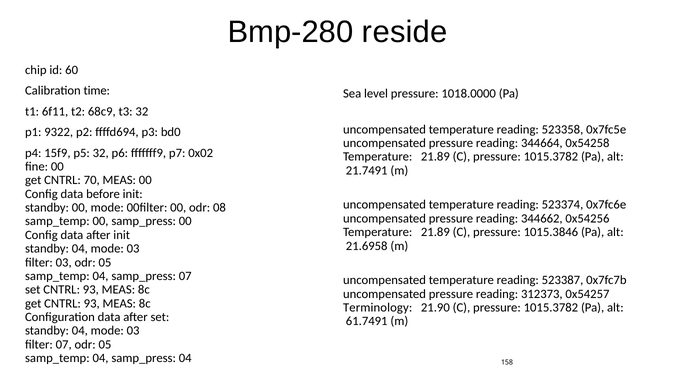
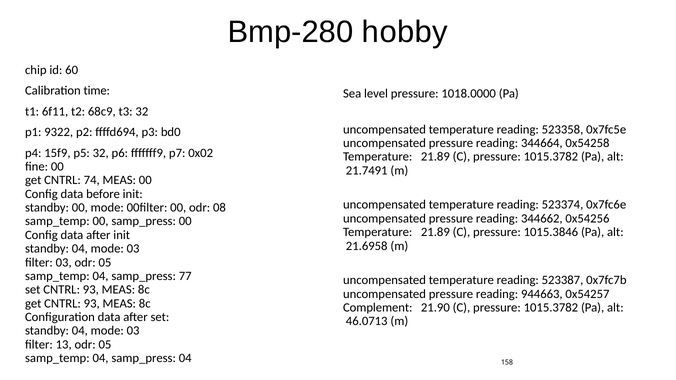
reside: reside -> hobby
70: 70 -> 74
samp_press 07: 07 -> 77
312373: 312373 -> 944663
Terminology: Terminology -> Complement
61.7491: 61.7491 -> 46.0713
filter 07: 07 -> 13
